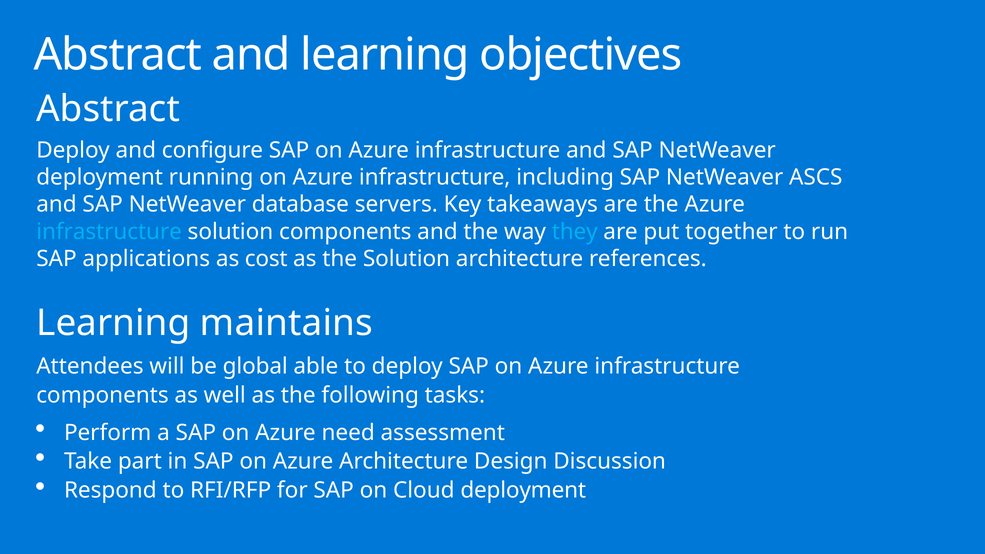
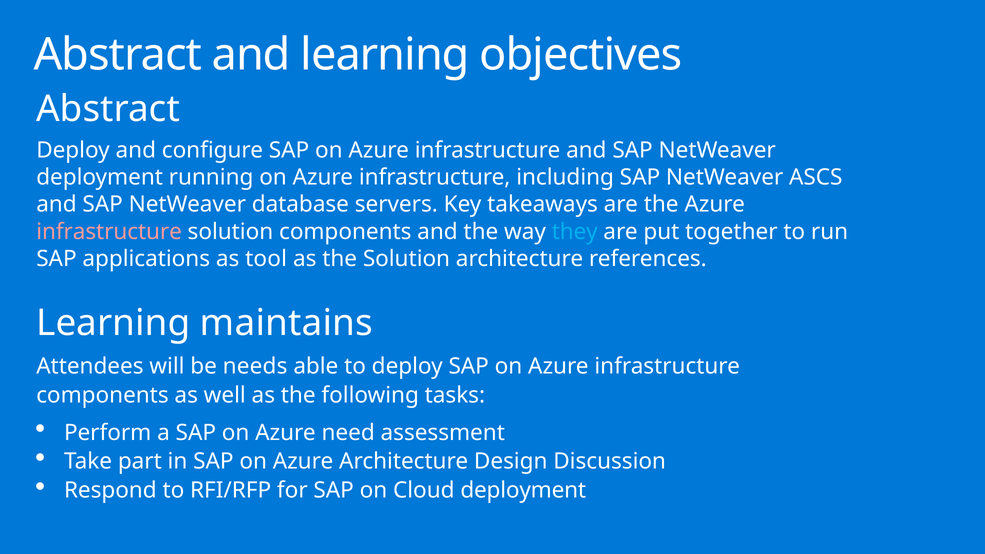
infrastructure at (109, 232) colour: light blue -> pink
cost: cost -> tool
global: global -> needs
